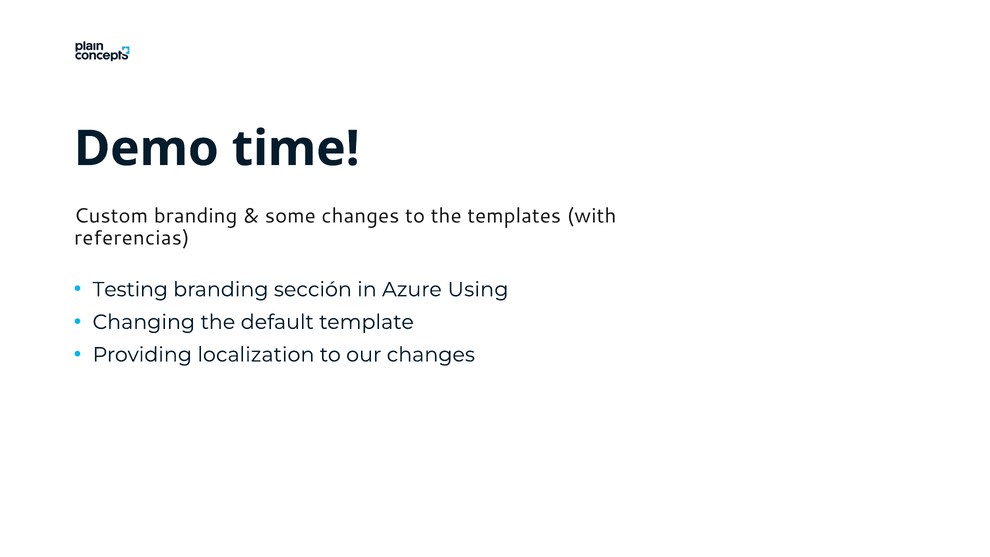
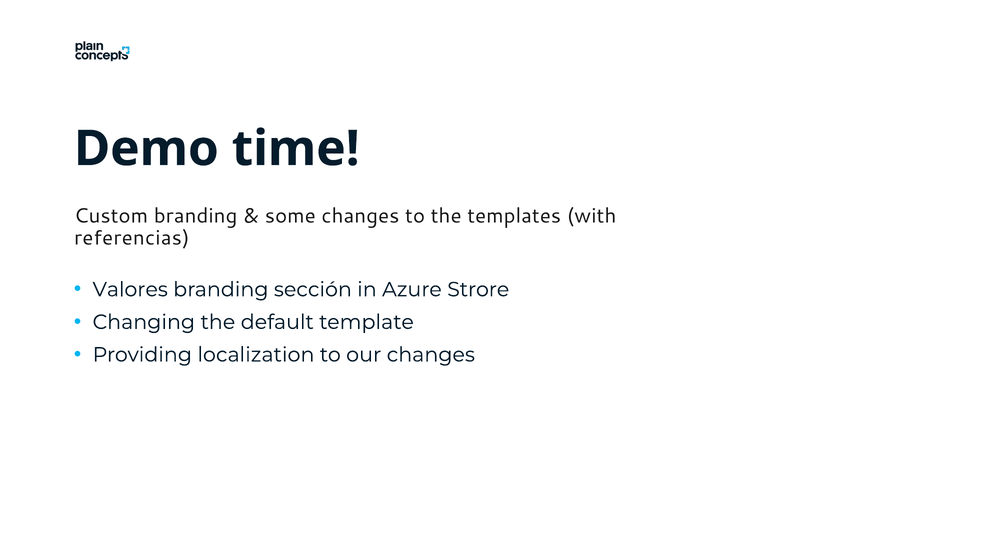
Testing: Testing -> Valores
Using: Using -> Strore
